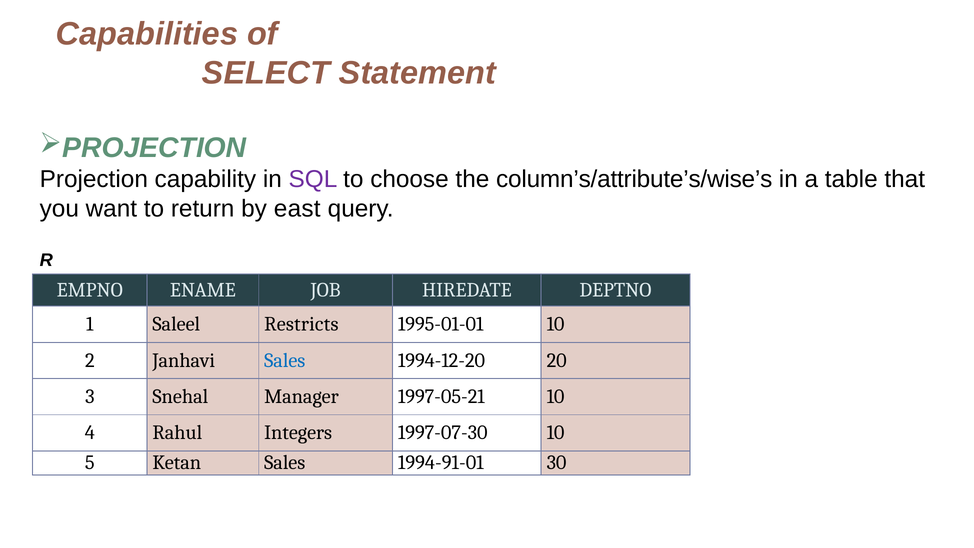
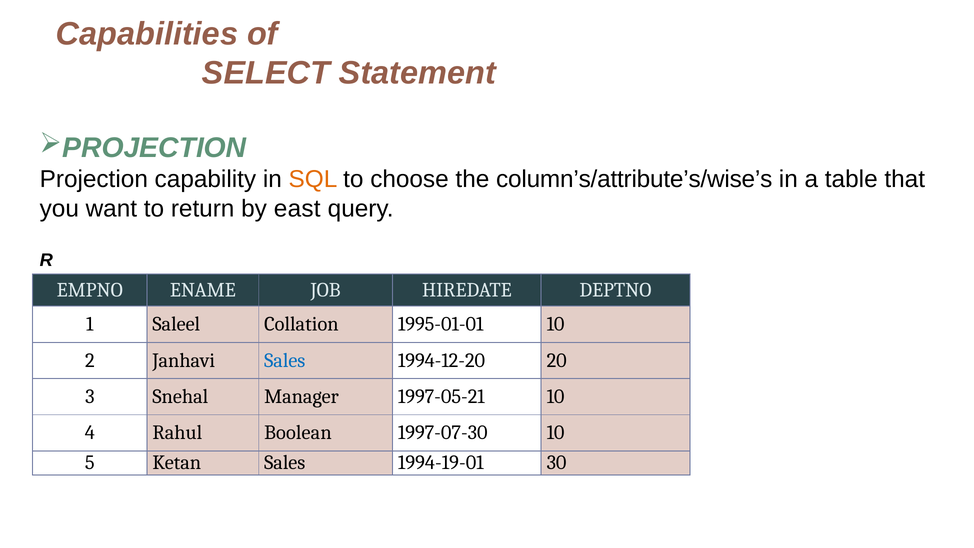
SQL colour: purple -> orange
Restricts: Restricts -> Collation
Integers: Integers -> Boolean
1994-91-01: 1994-91-01 -> 1994-19-01
